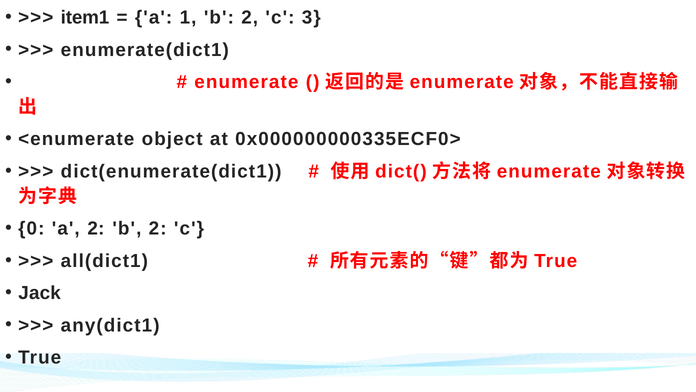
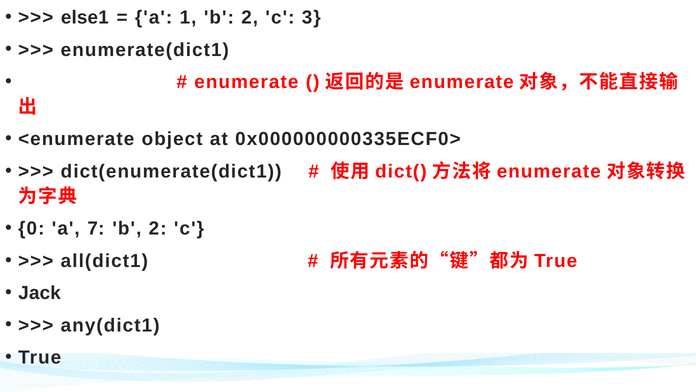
item1: item1 -> else1
a 2: 2 -> 7
